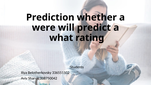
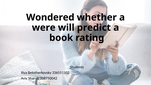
Prediction: Prediction -> Wondered
what: what -> book
